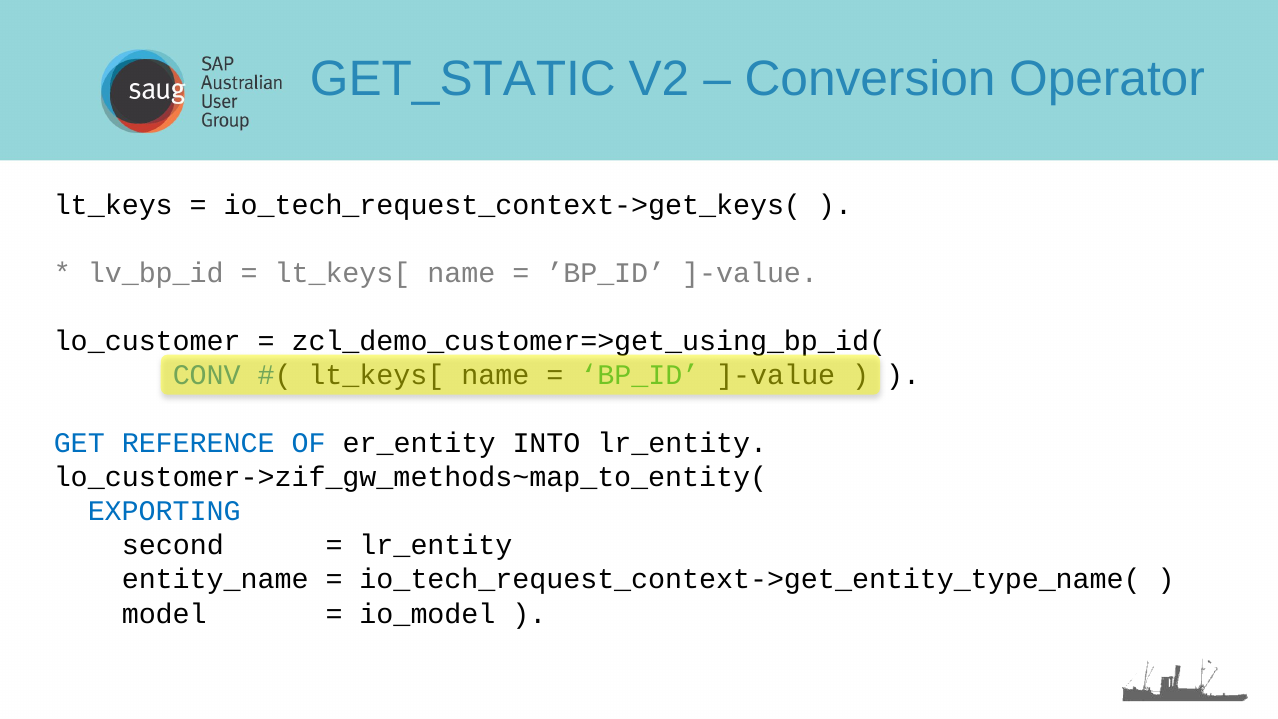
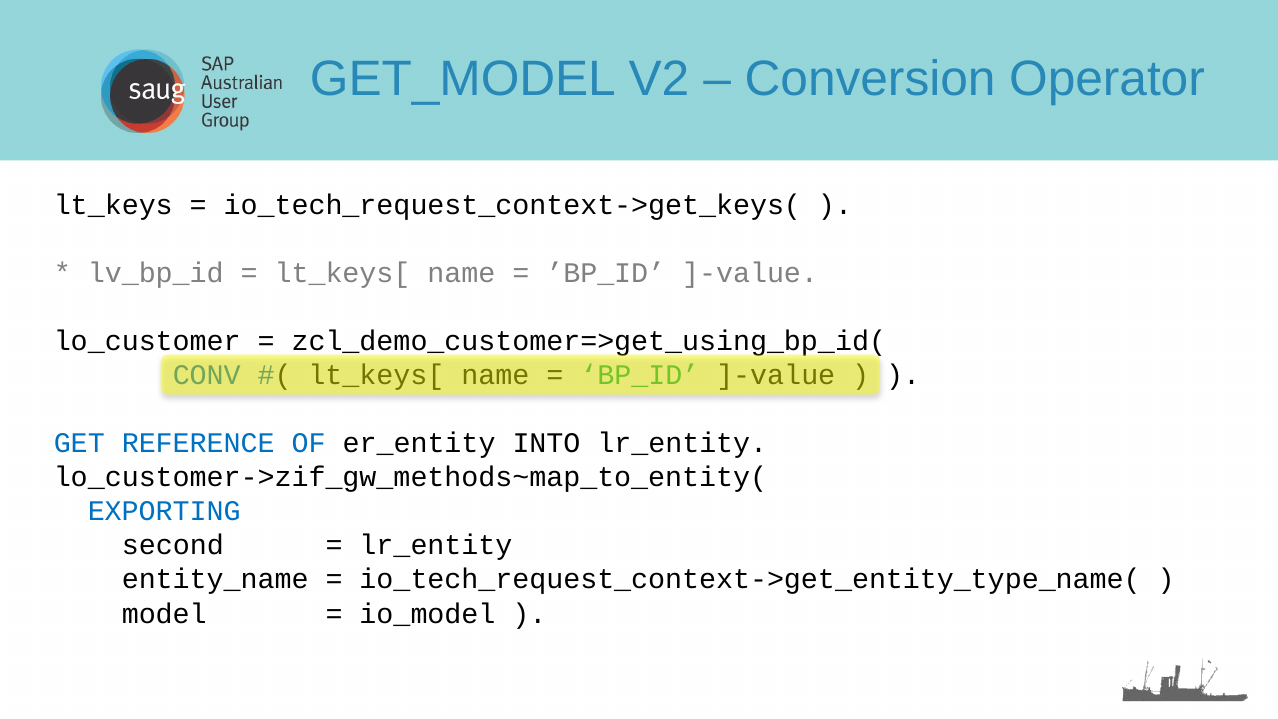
GET_STATIC: GET_STATIC -> GET_MODEL
